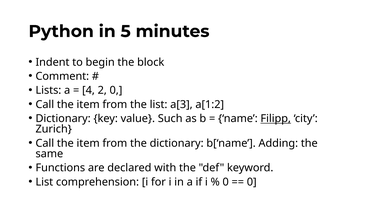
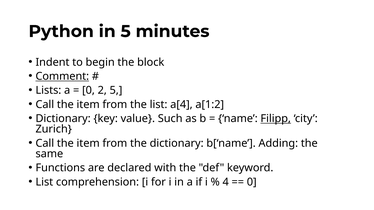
Comment underline: none -> present
4 at (88, 91): 4 -> 0
2 0: 0 -> 5
a[3: a[3 -> a[4
0 at (226, 182): 0 -> 4
